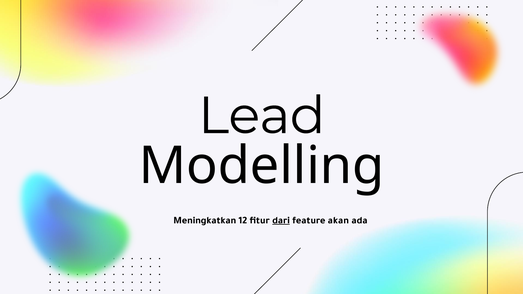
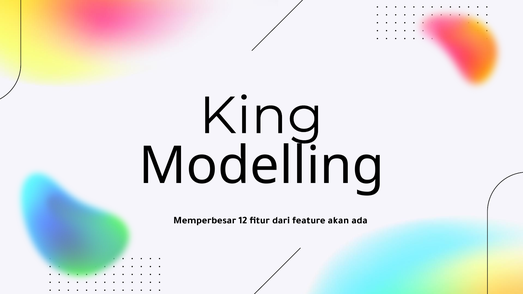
Lead: Lead -> King
Meningkatkan: Meningkatkan -> Memperbesar
dari underline: present -> none
